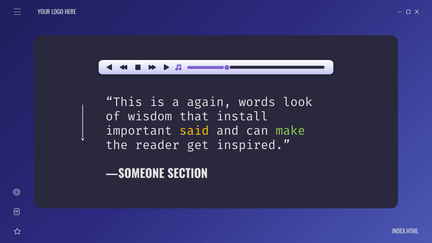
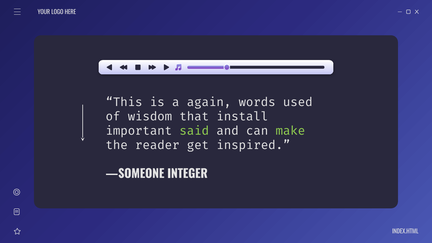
look: look -> used
said colour: yellow -> light green
SECTION: SECTION -> INTEGER
